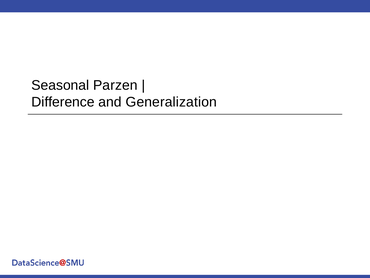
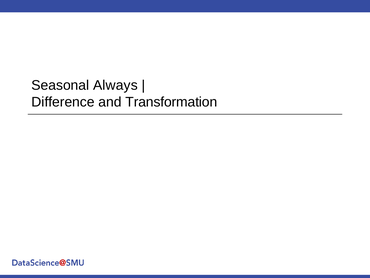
Parzen: Parzen -> Always
Generalization: Generalization -> Transformation
